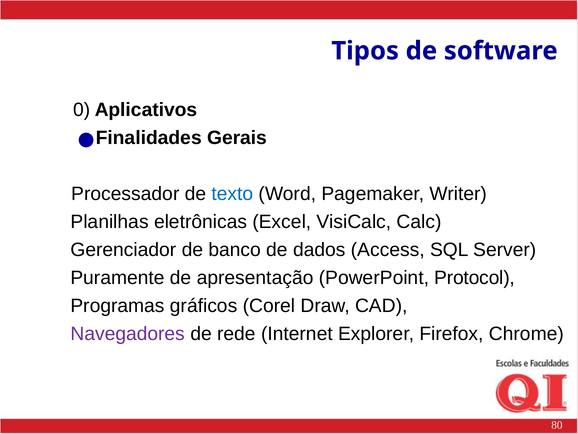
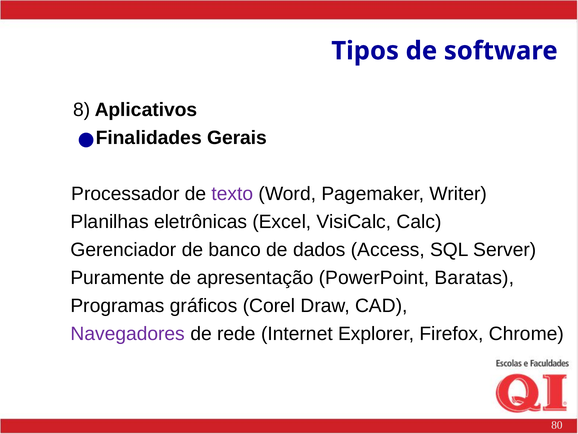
0: 0 -> 8
texto colour: blue -> purple
Protocol: Protocol -> Baratas
